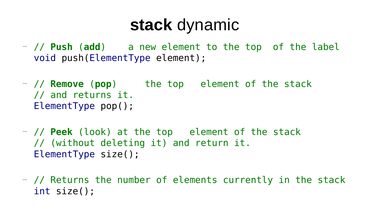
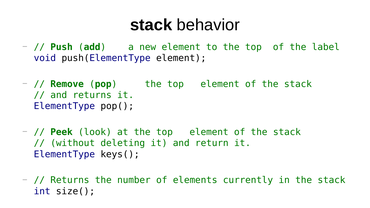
dynamic: dynamic -> behavior
ElementType size(: size( -> keys(
